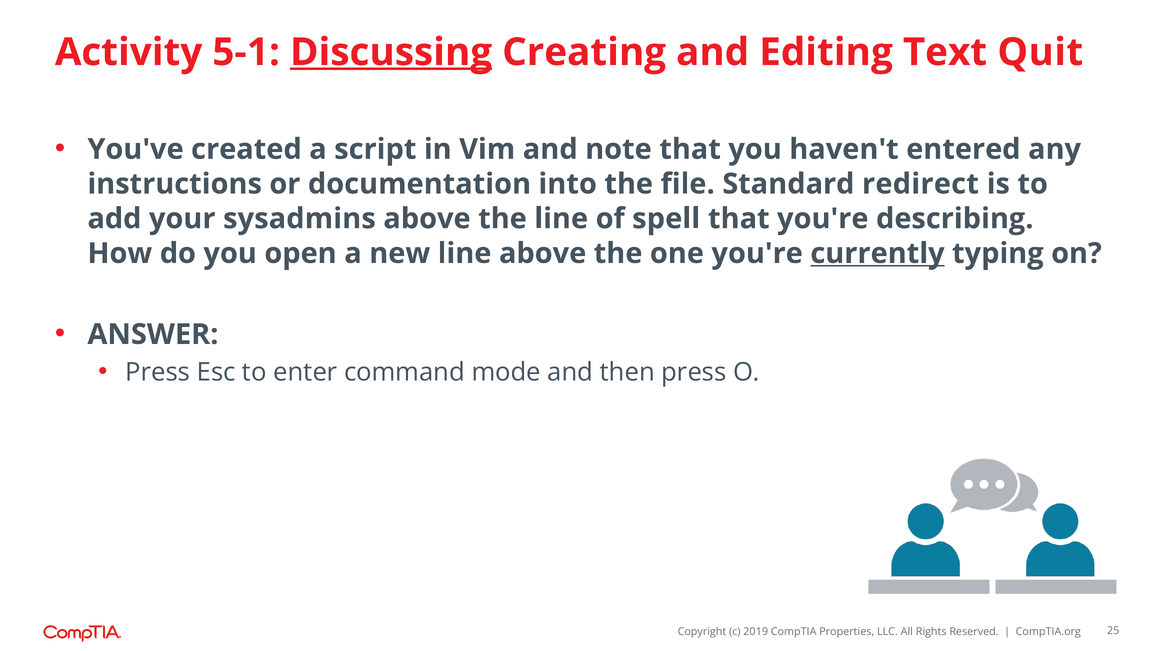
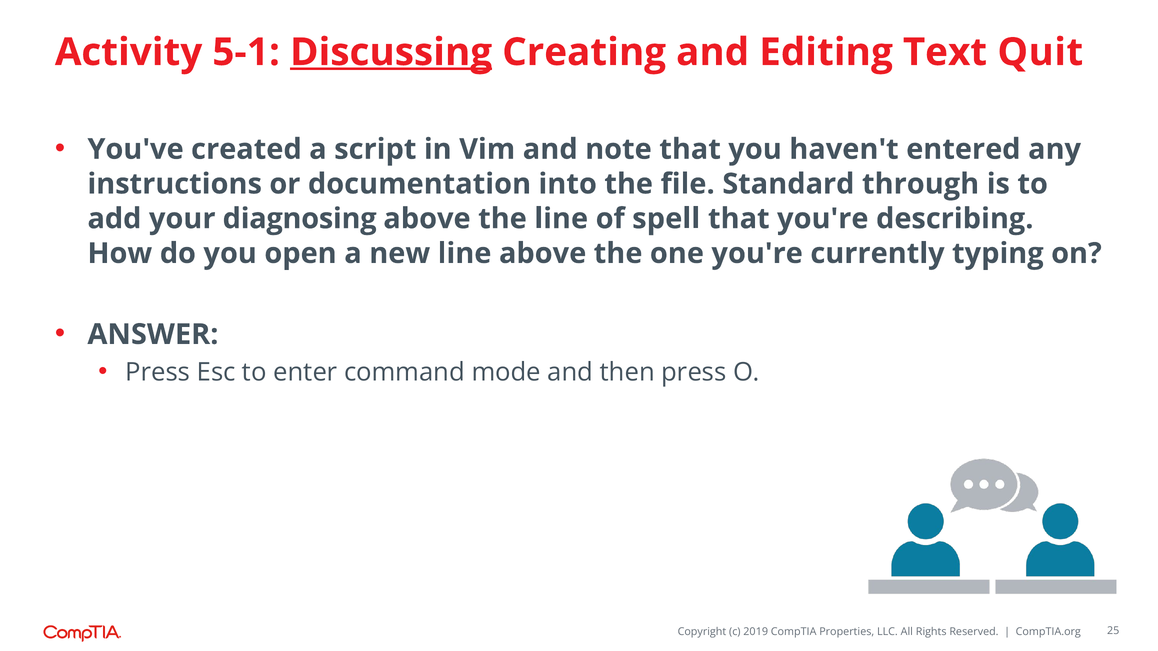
redirect: redirect -> through
sysadmins: sysadmins -> diagnosing
currently underline: present -> none
